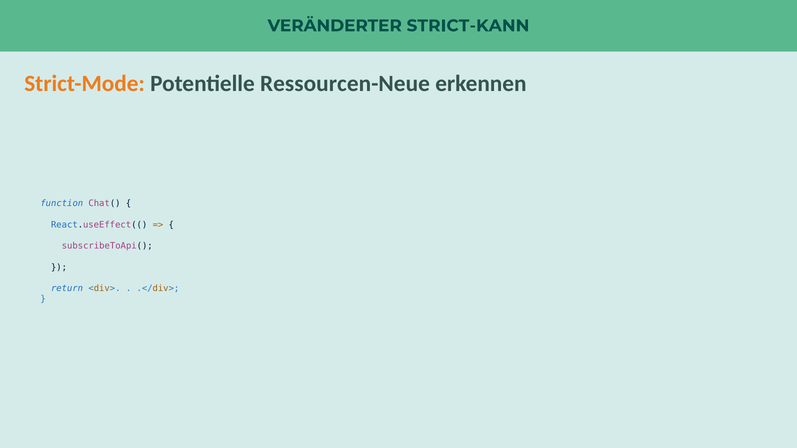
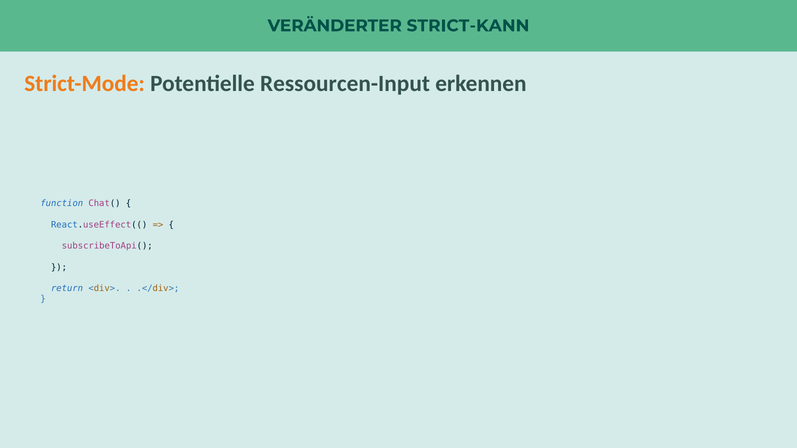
Ressourcen-Neue: Ressourcen-Neue -> Ressourcen-Input
